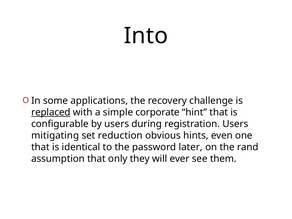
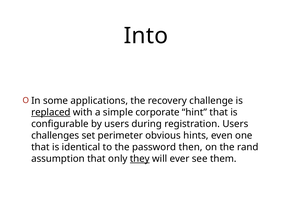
mitigating: mitigating -> challenges
reduction: reduction -> perimeter
later: later -> then
they underline: none -> present
